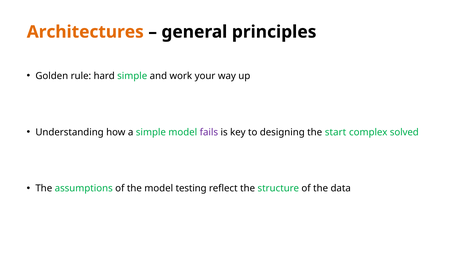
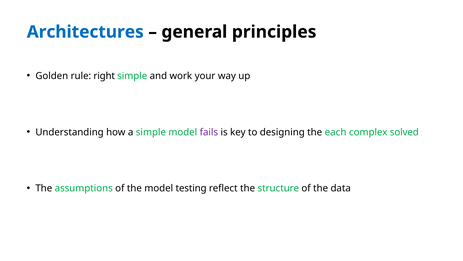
Architectures colour: orange -> blue
hard: hard -> right
start: start -> each
